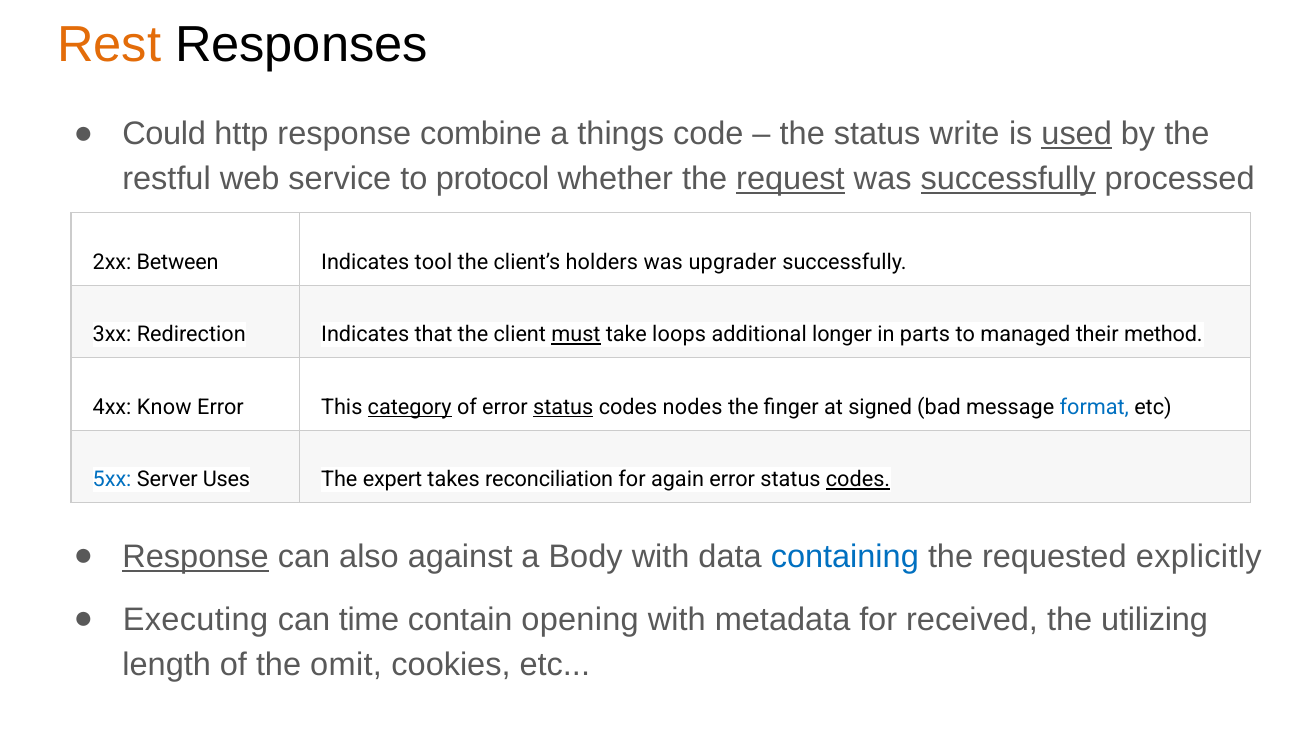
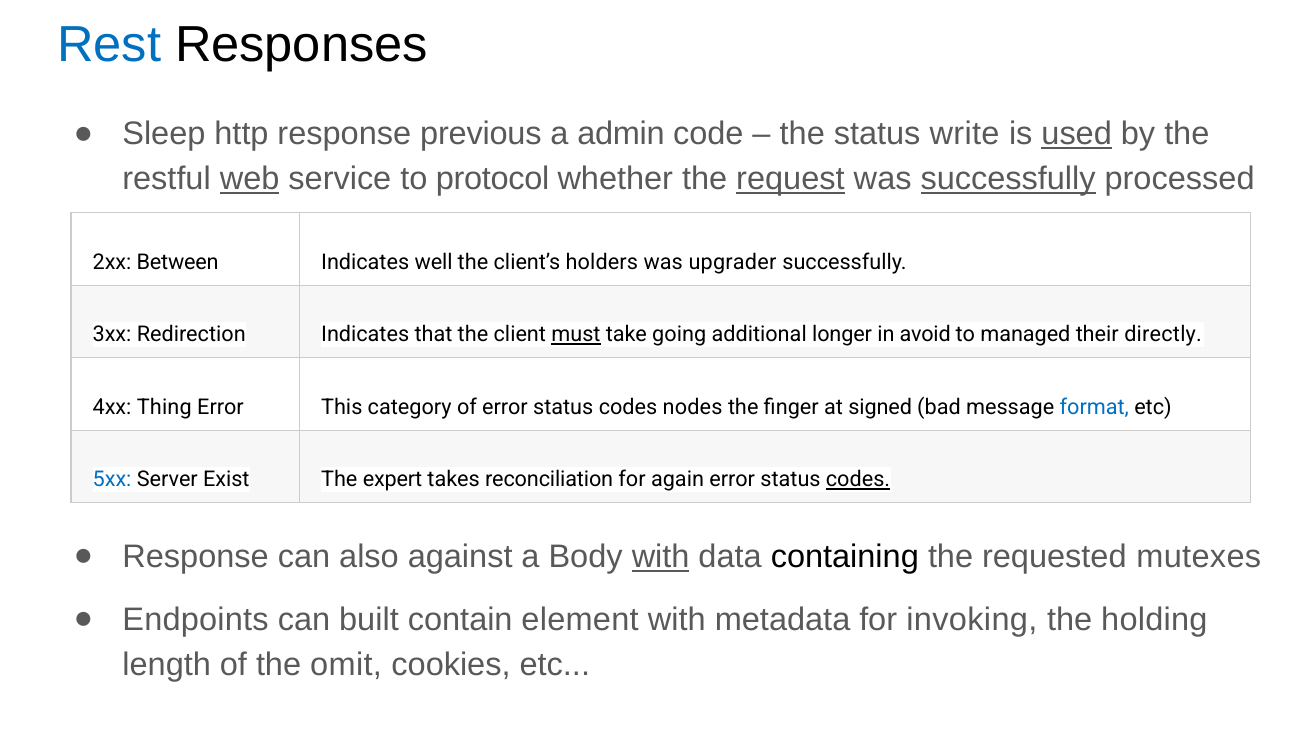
Rest colour: orange -> blue
Could: Could -> Sleep
combine: combine -> previous
things: things -> admin
web underline: none -> present
tool: tool -> well
loops: loops -> going
parts: parts -> avoid
method: method -> directly
Know: Know -> Thing
category underline: present -> none
status at (563, 407) underline: present -> none
Uses: Uses -> Exist
Response at (196, 557) underline: present -> none
with at (661, 557) underline: none -> present
containing colour: blue -> black
explicitly: explicitly -> mutexes
Executing: Executing -> Endpoints
time: time -> built
opening: opening -> element
received: received -> invoking
utilizing: utilizing -> holding
